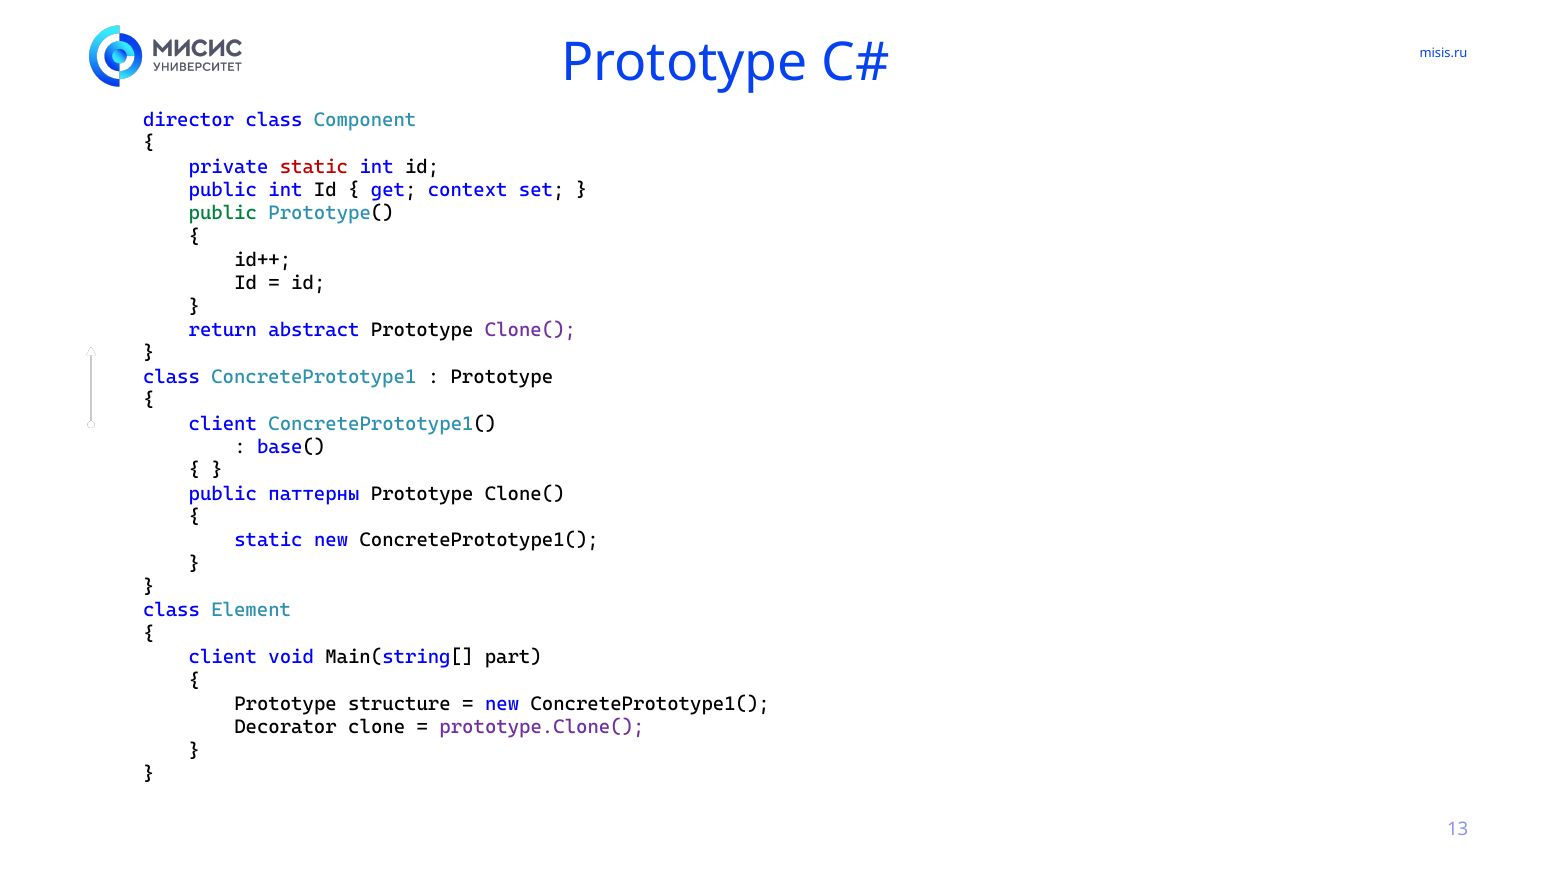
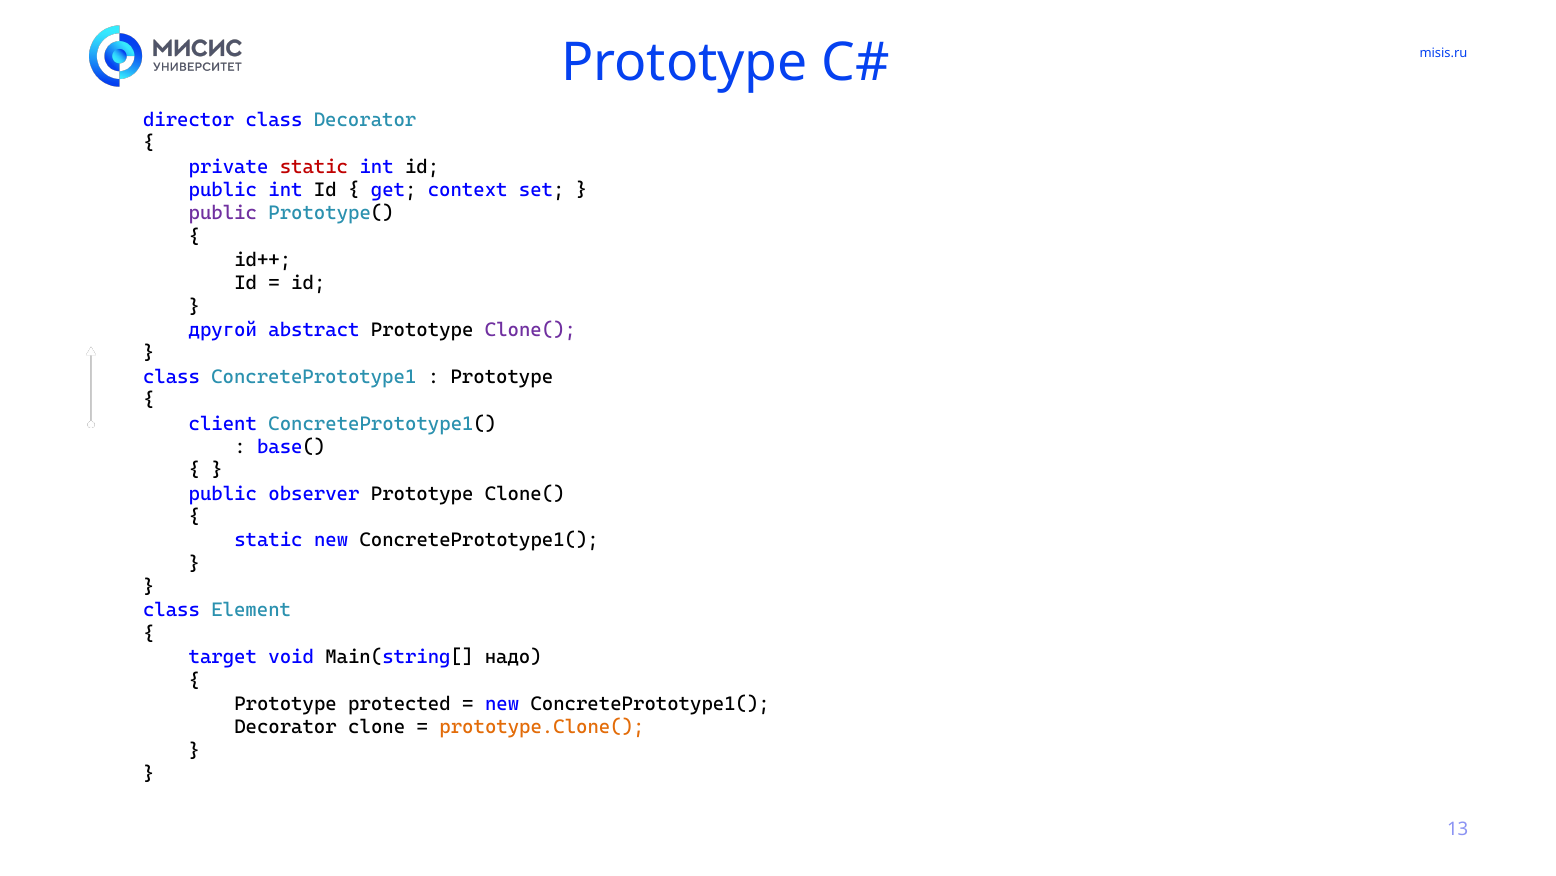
class Component: Component -> Decorator
public at (223, 213) colour: green -> purple
return: return -> другой
паттерны: паттерны -> observer
client at (223, 657): client -> target
part: part -> надо
structure: structure -> protected
prototype.Clone( colour: purple -> orange
